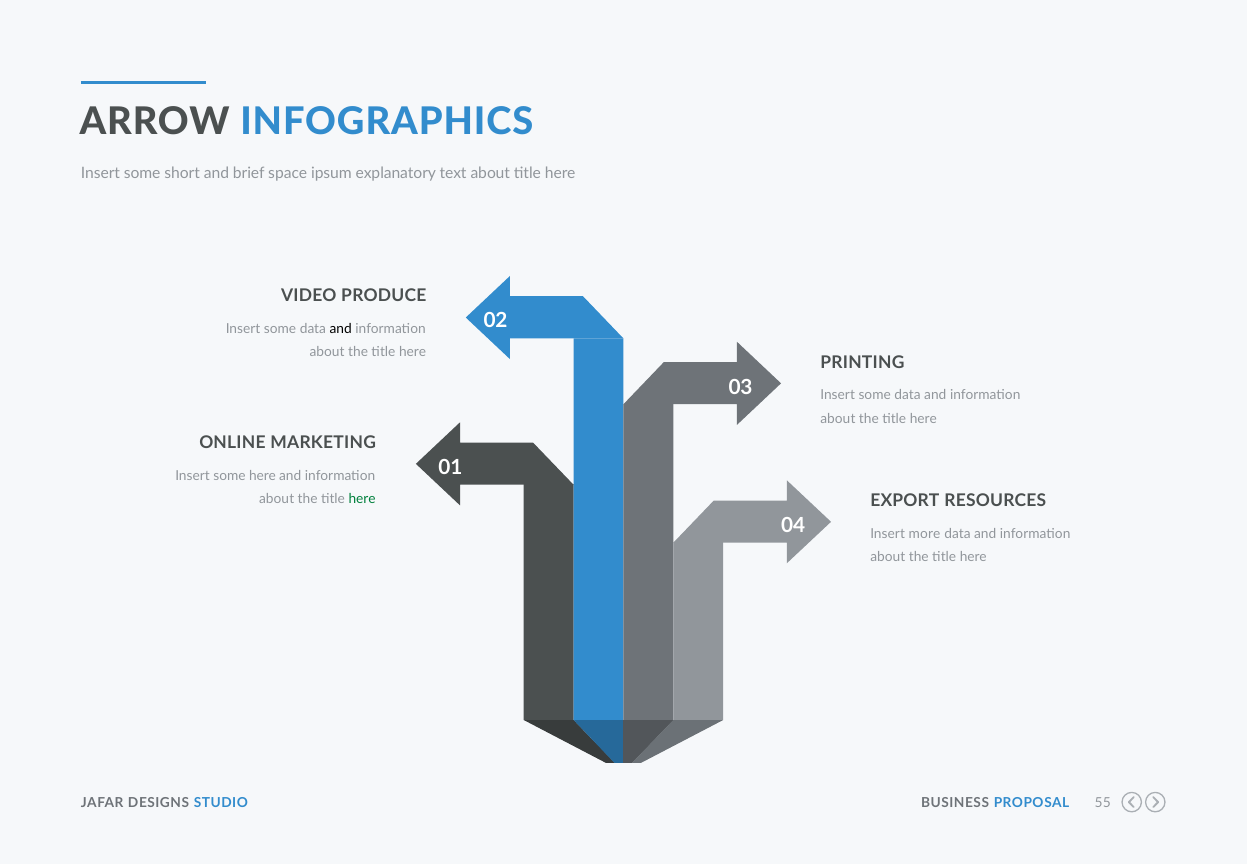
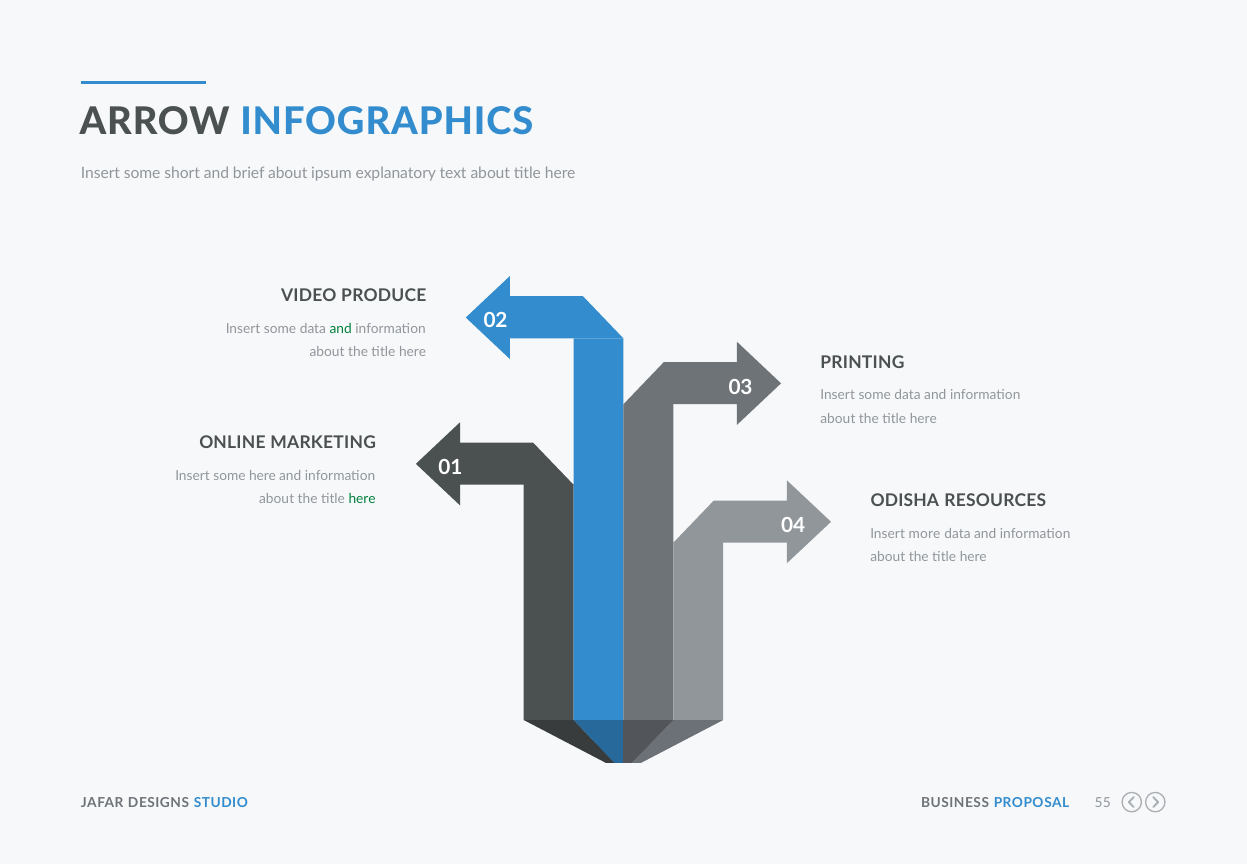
brief space: space -> about
and at (341, 328) colour: black -> green
EXPORT: EXPORT -> ODISHA
